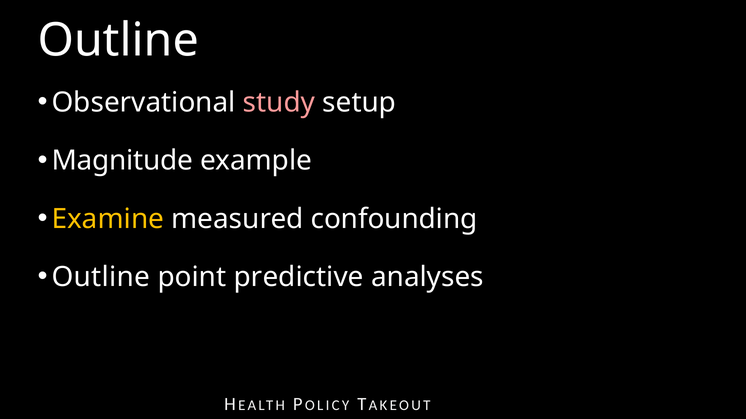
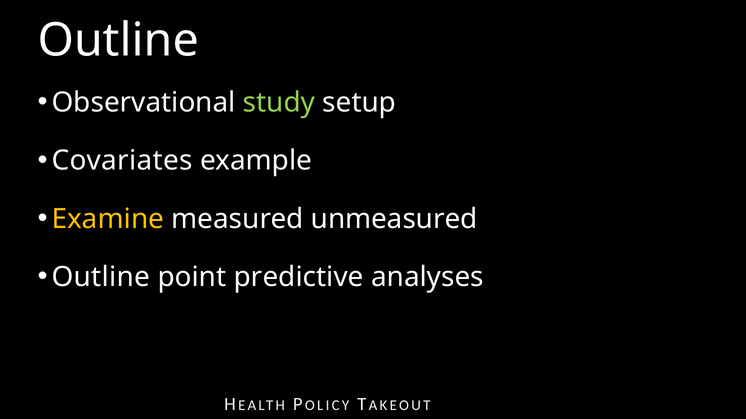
study colour: pink -> light green
Magnitude: Magnitude -> Covariates
confounding: confounding -> unmeasured
